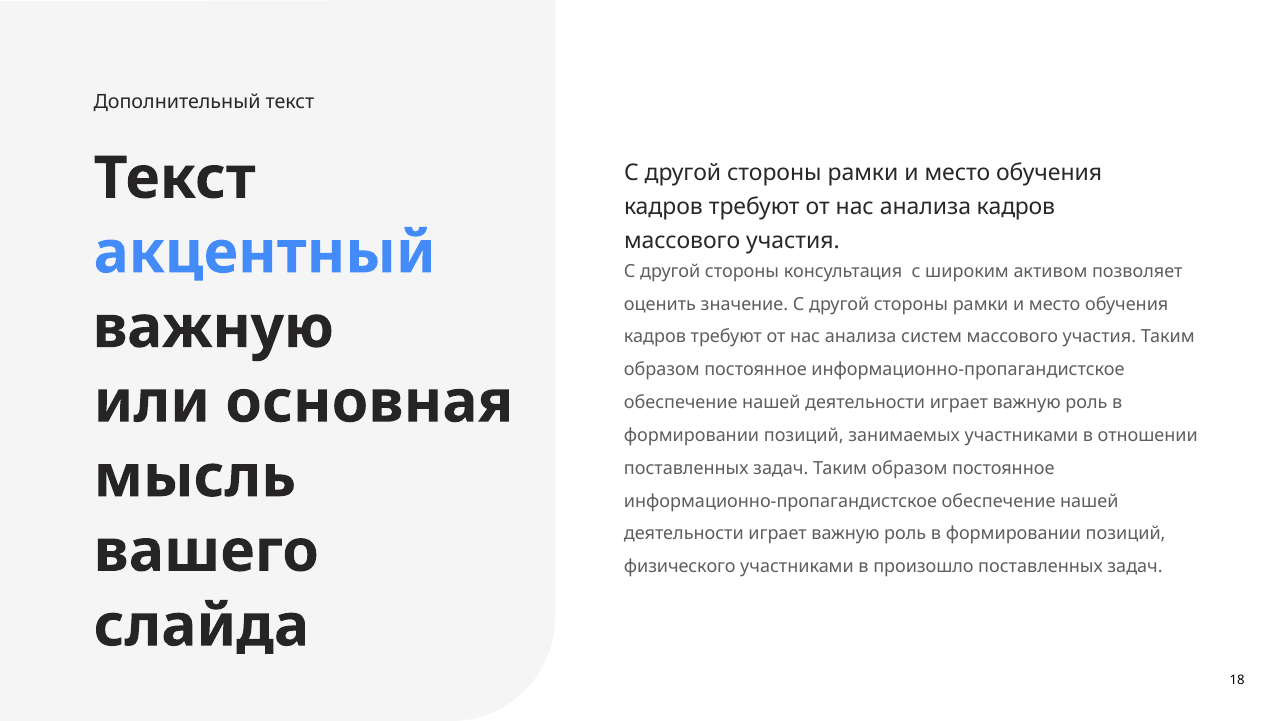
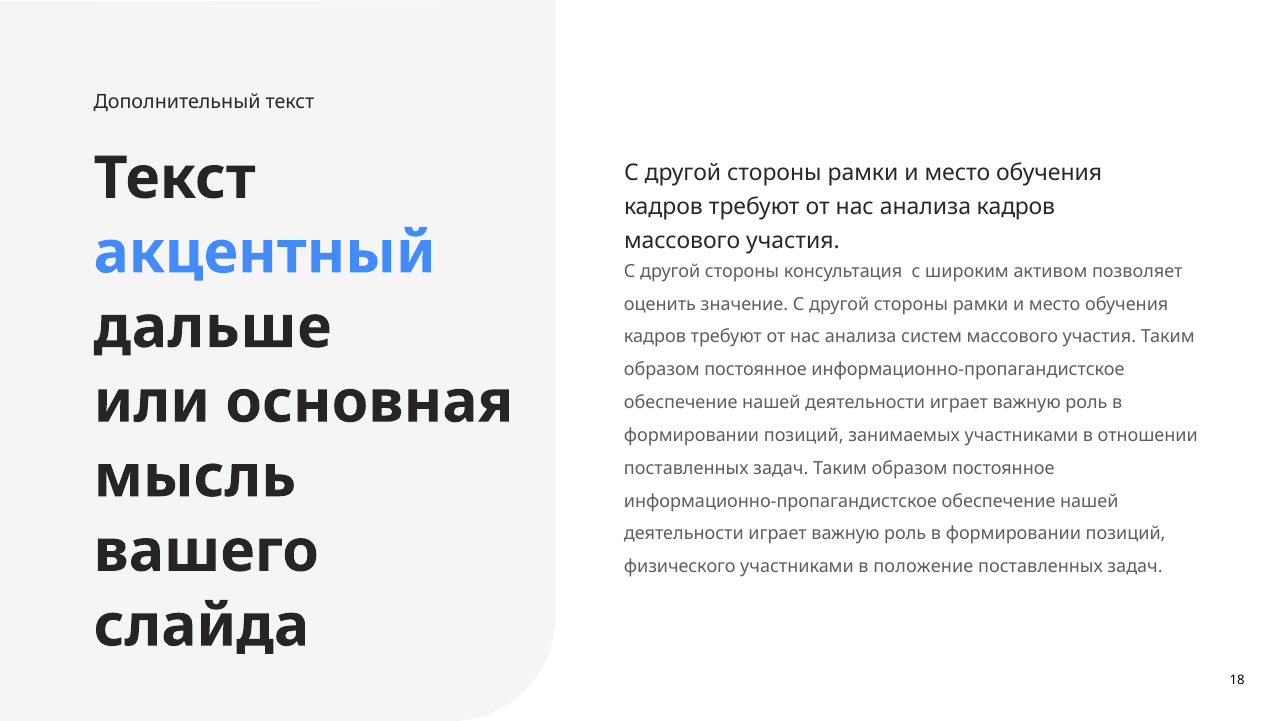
важную at (213, 328): важную -> дальше
произошло: произошло -> положение
